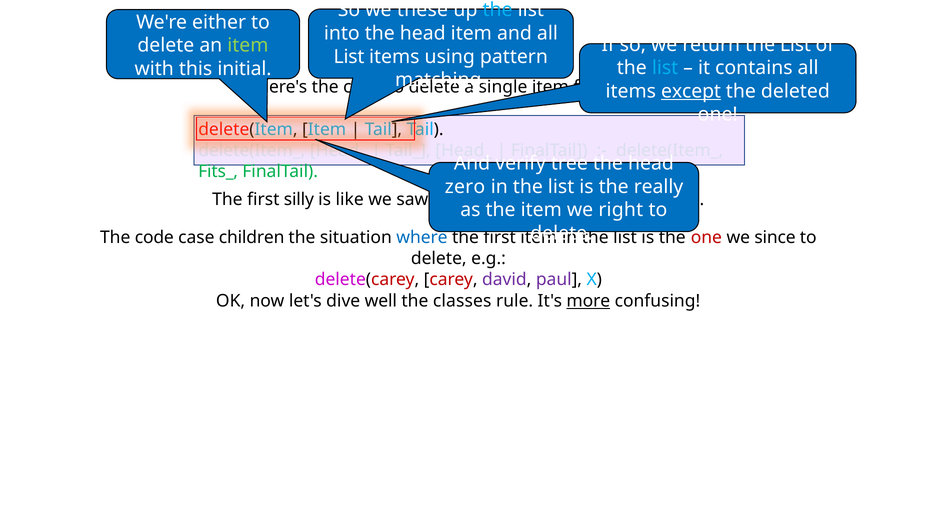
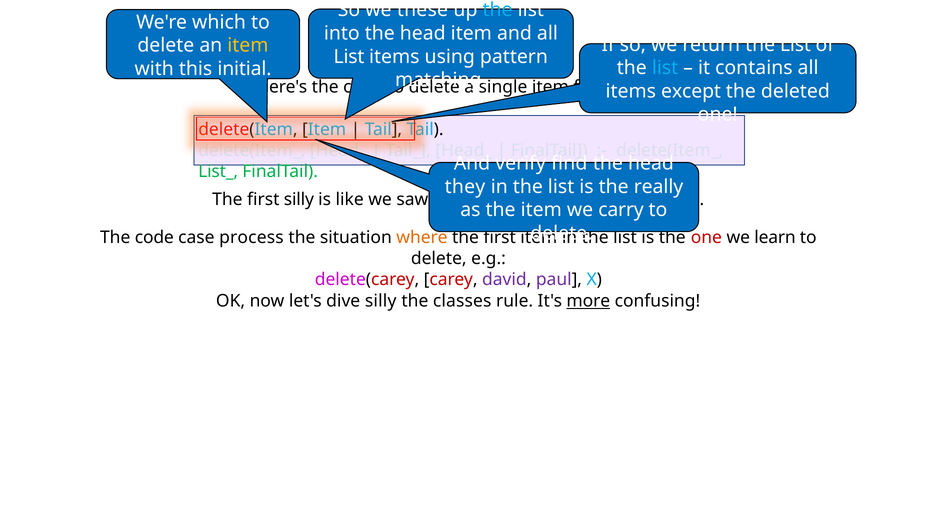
either: either -> which
item at (248, 45) colour: light green -> yellow
except underline: present -> none
tree: tree -> find
Fits_: Fits_ -> List_
zero: zero -> they
right: right -> carry
children: children -> process
where colour: blue -> orange
since: since -> learn
dive well: well -> silly
